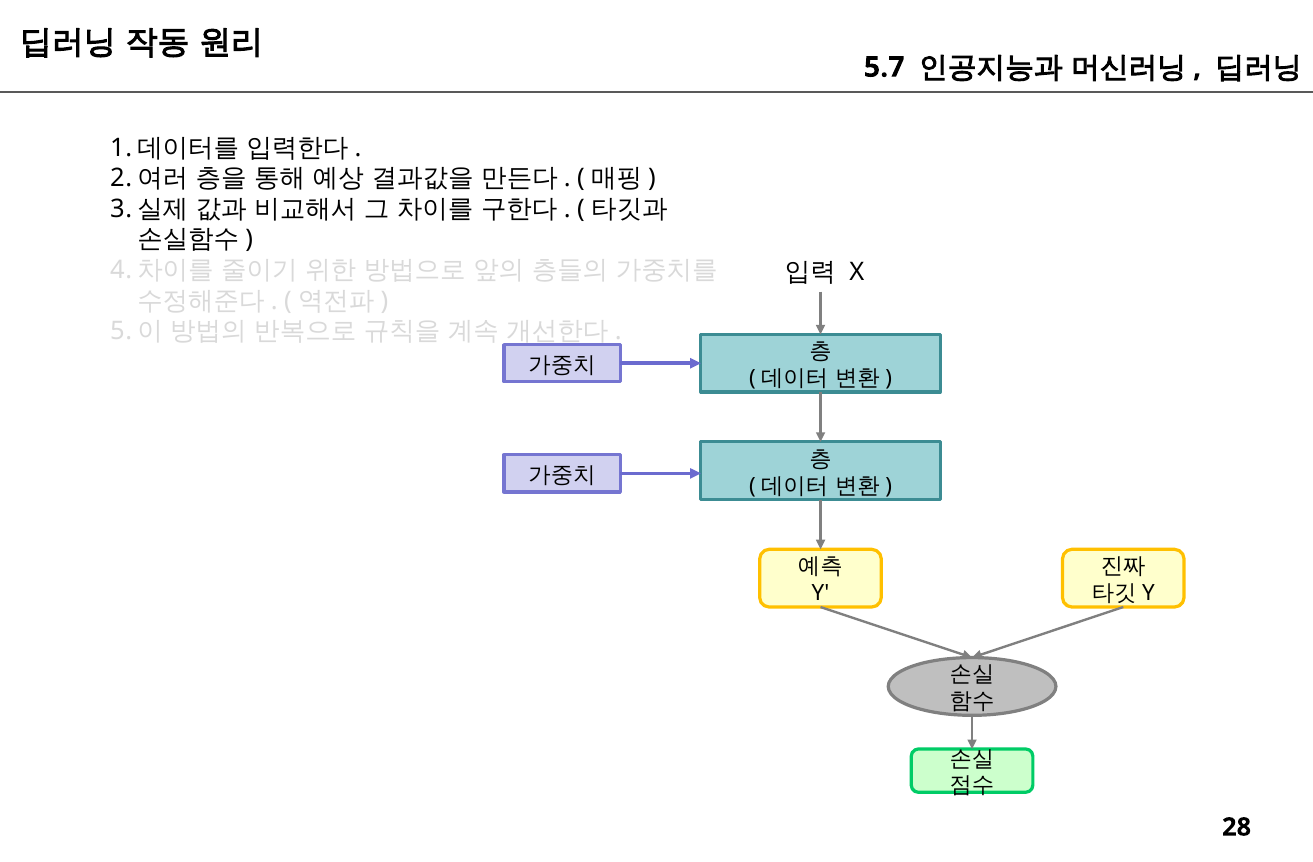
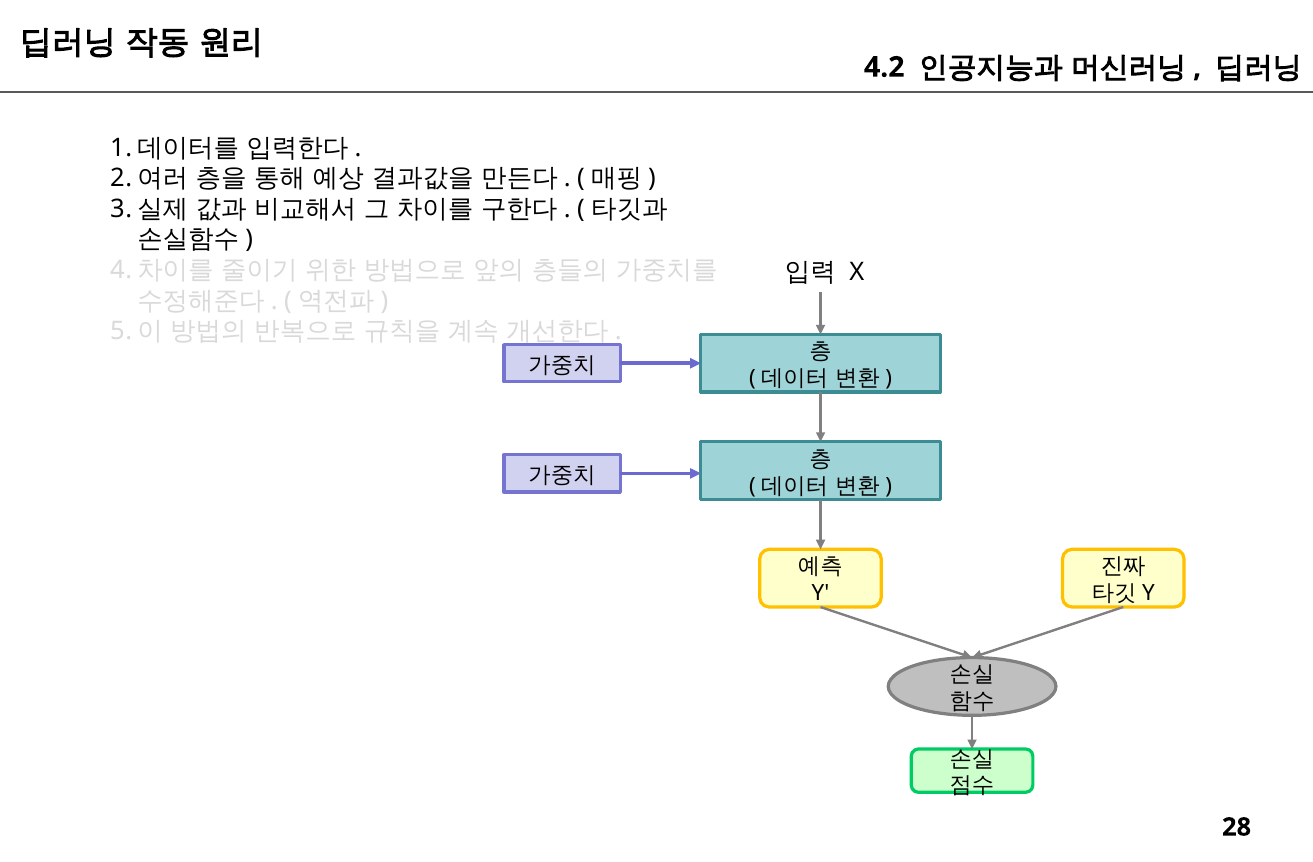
5.7: 5.7 -> 4.2
